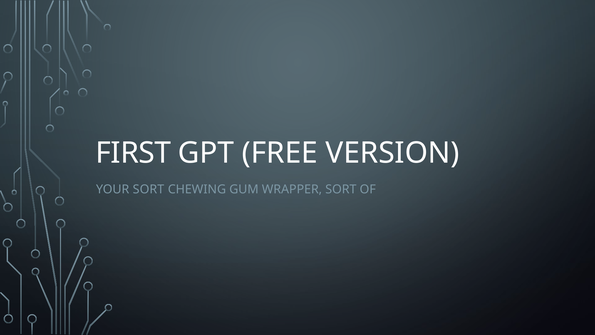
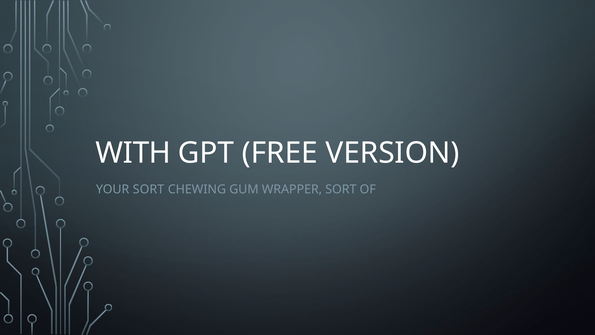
FIRST: FIRST -> WITH
